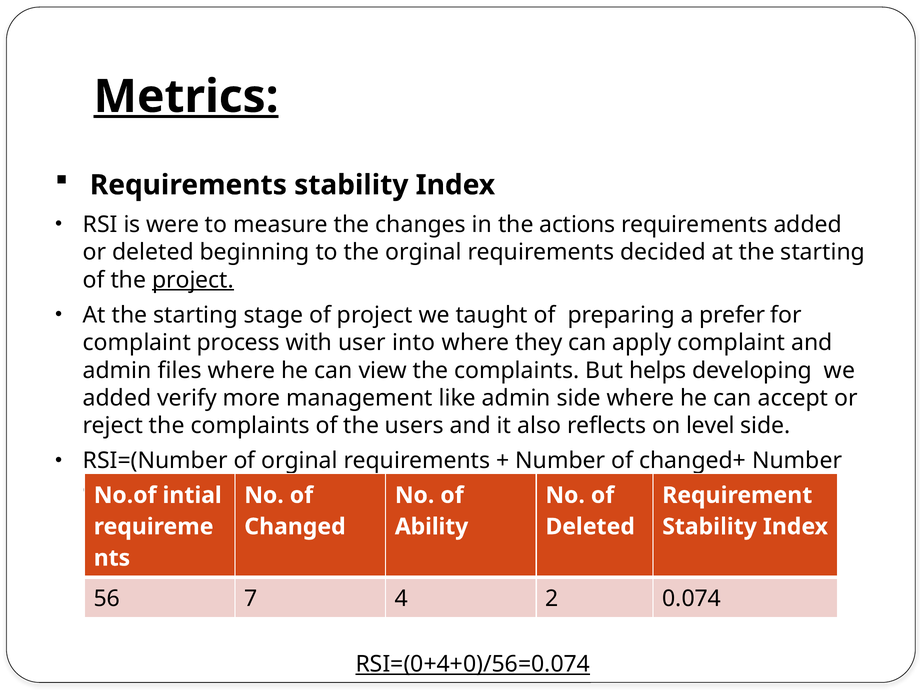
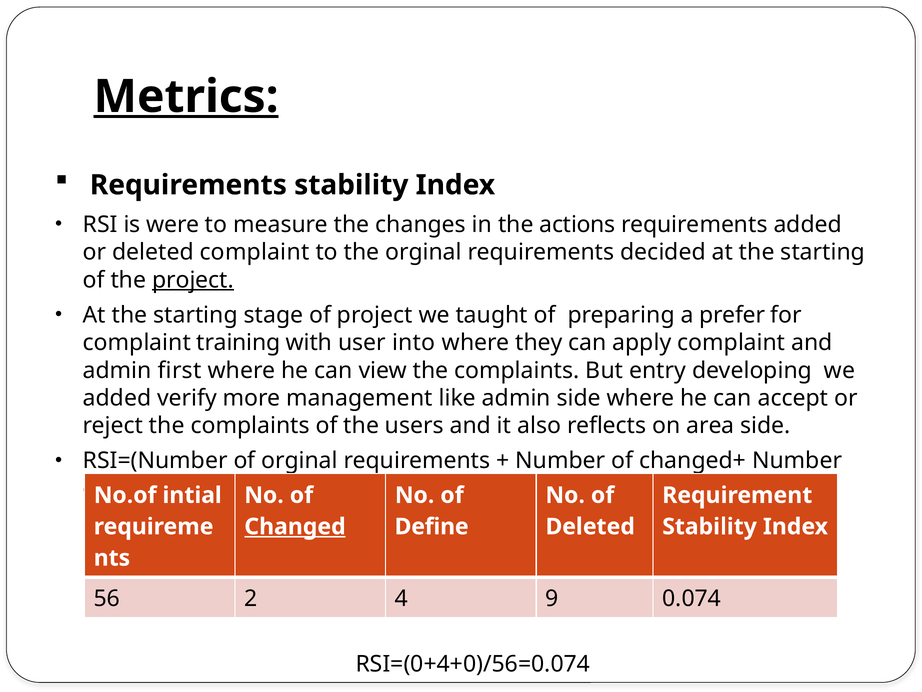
deleted beginning: beginning -> complaint
process: process -> training
files: files -> first
helps: helps -> entry
level: level -> area
Changed underline: none -> present
Ability: Ability -> Define
7: 7 -> 2
2: 2 -> 9
RSI=(0+4+0)/56=0.074 underline: present -> none
